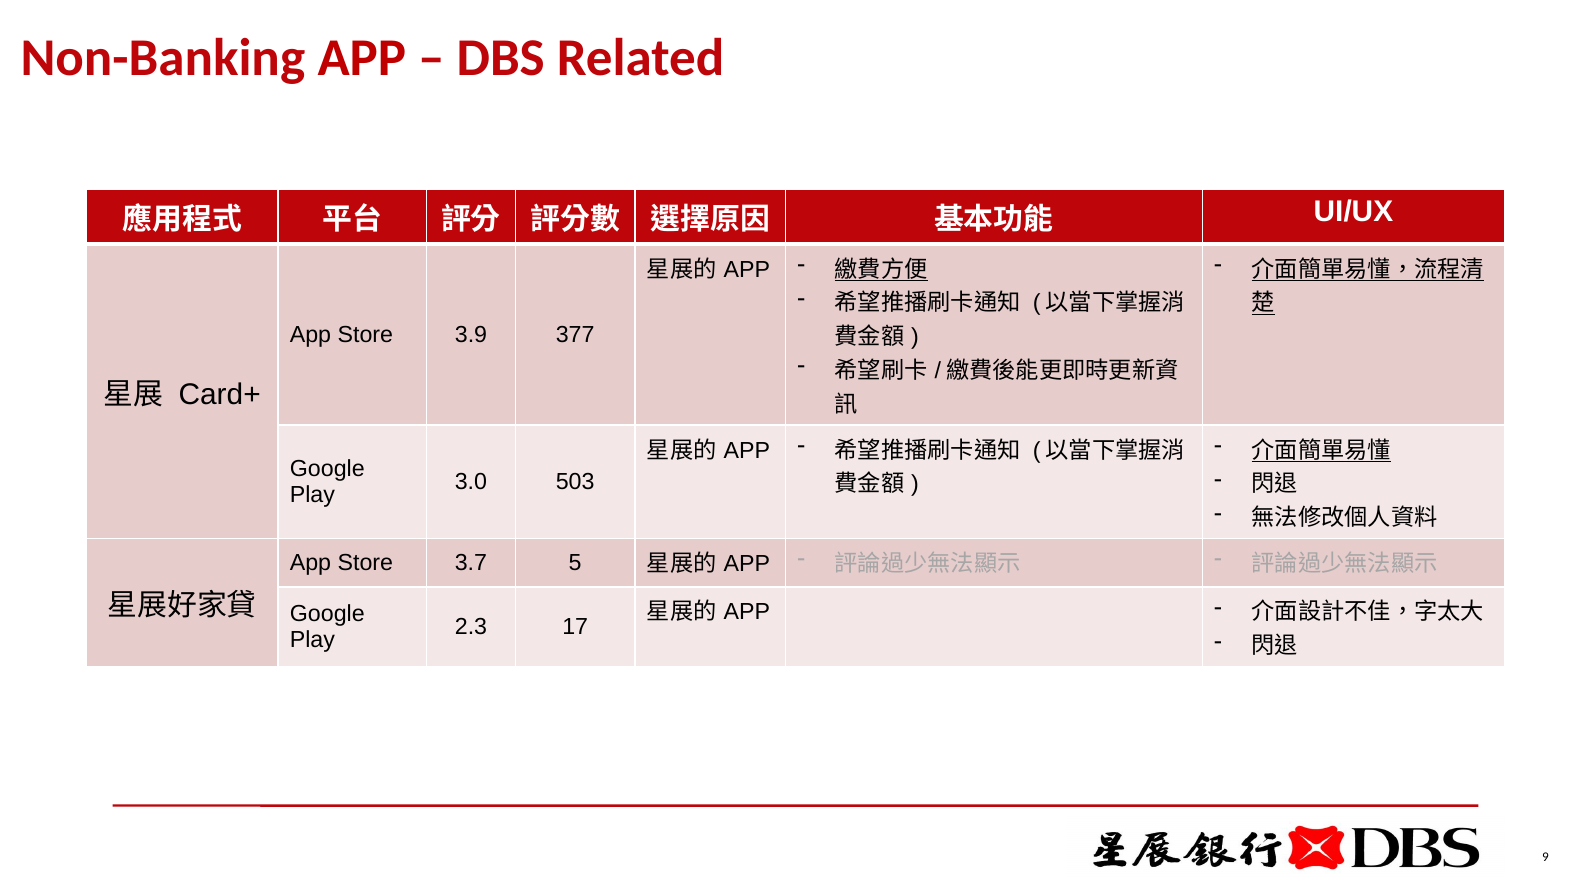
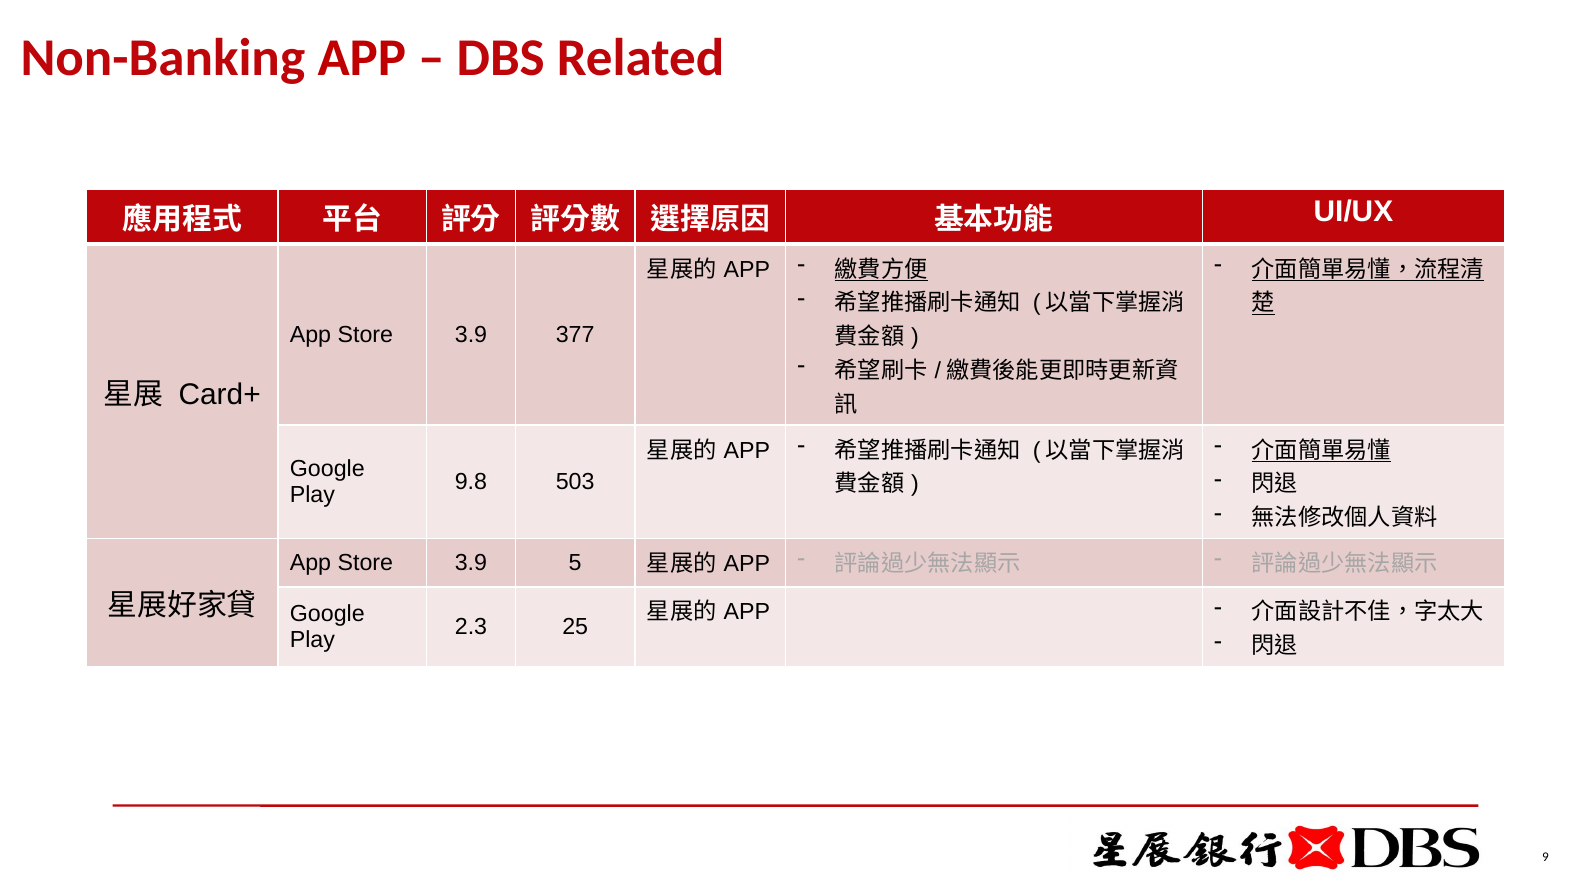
3.0: 3.0 -> 9.8
3.7 at (471, 563): 3.7 -> 3.9
17: 17 -> 25
